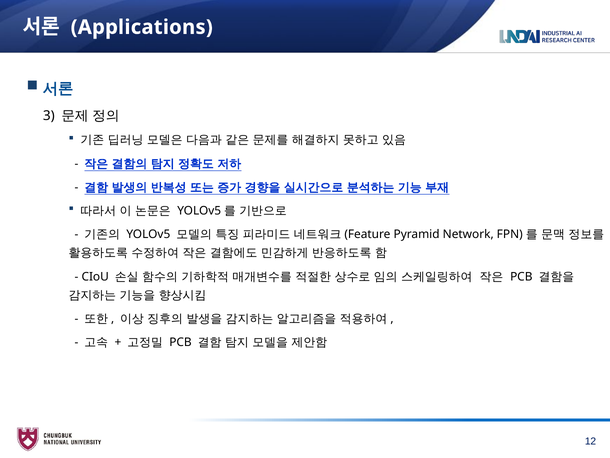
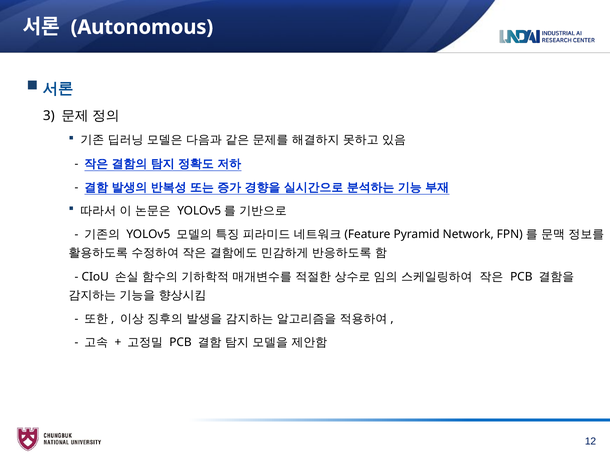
Applications: Applications -> Autonomous
